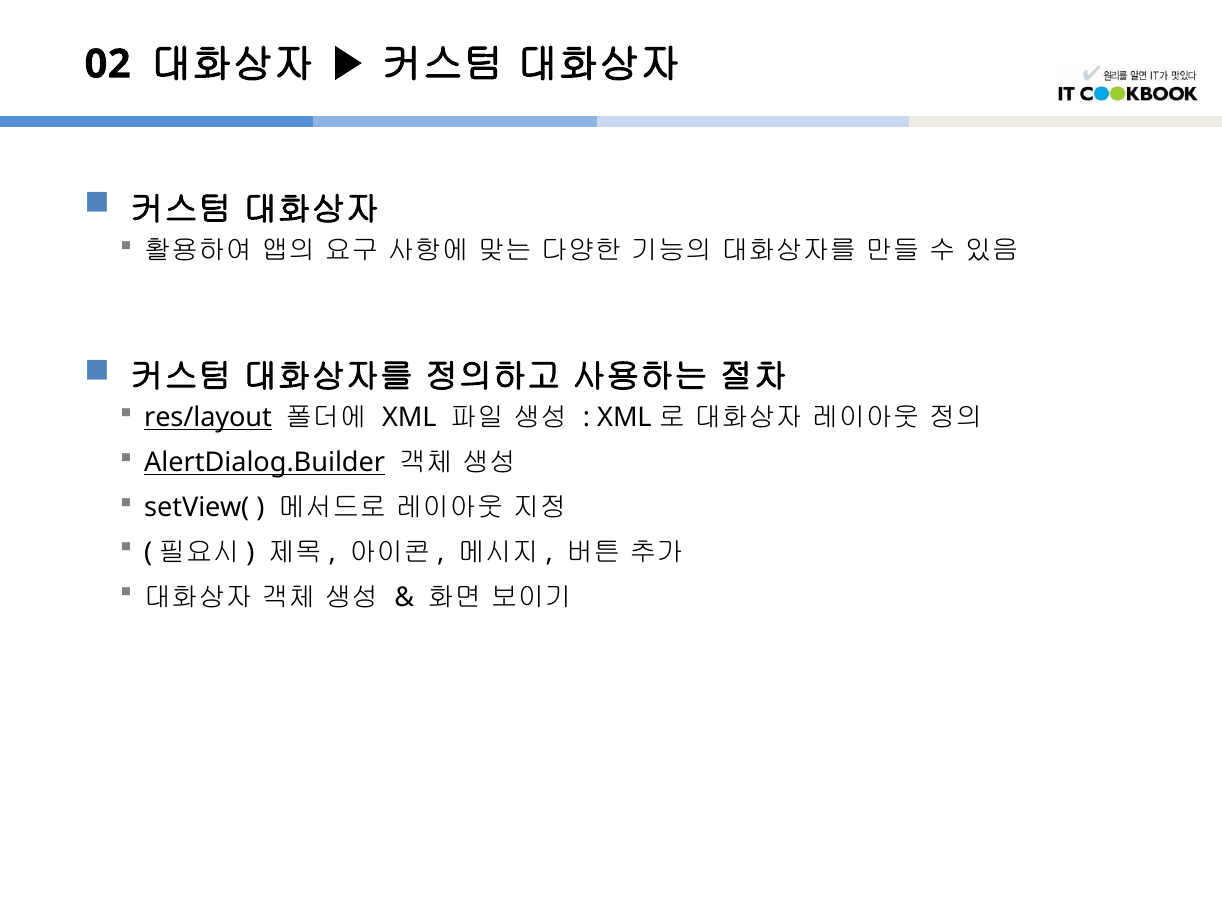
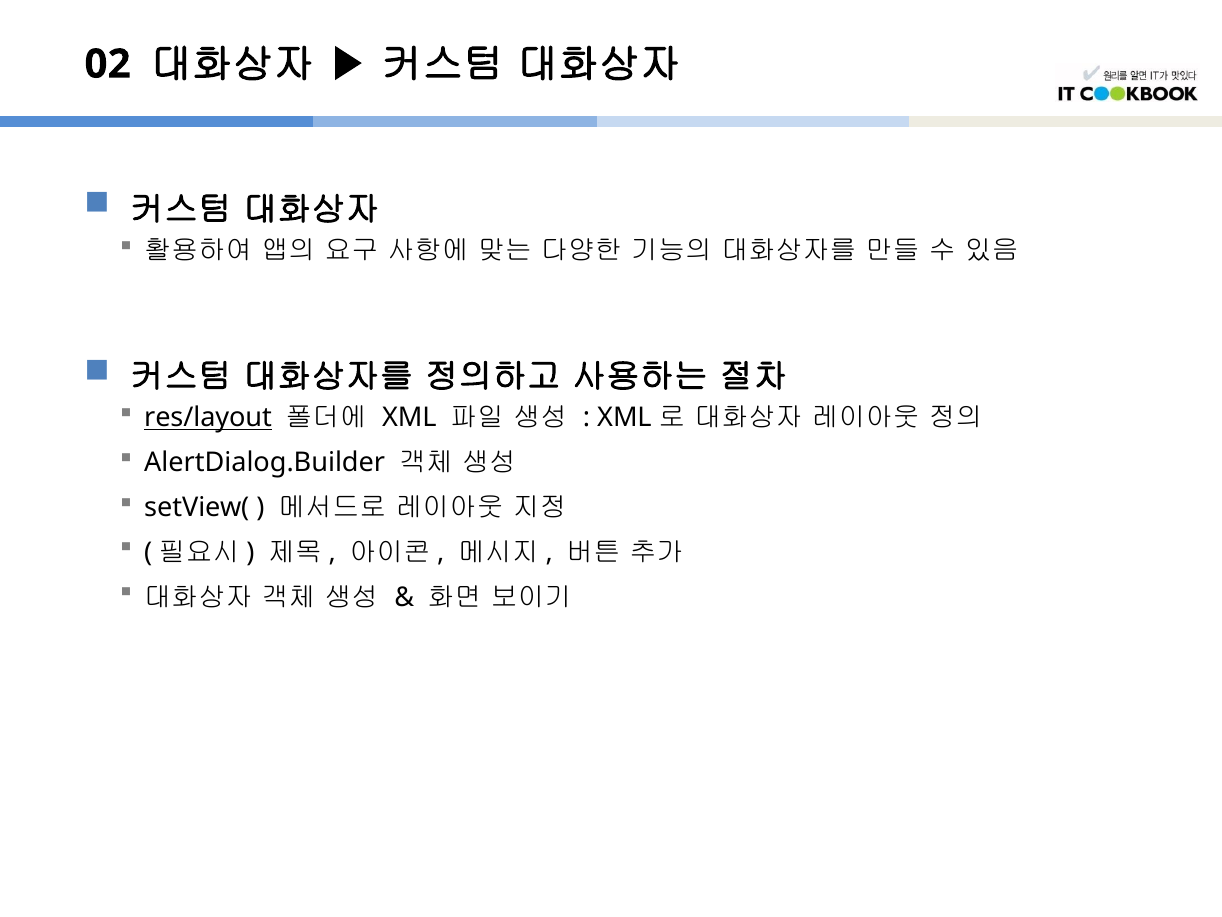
AlertDialog.Builder underline: present -> none
